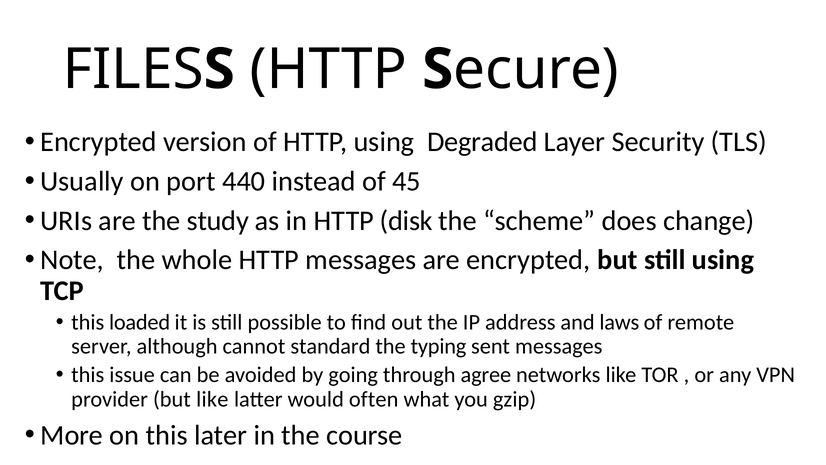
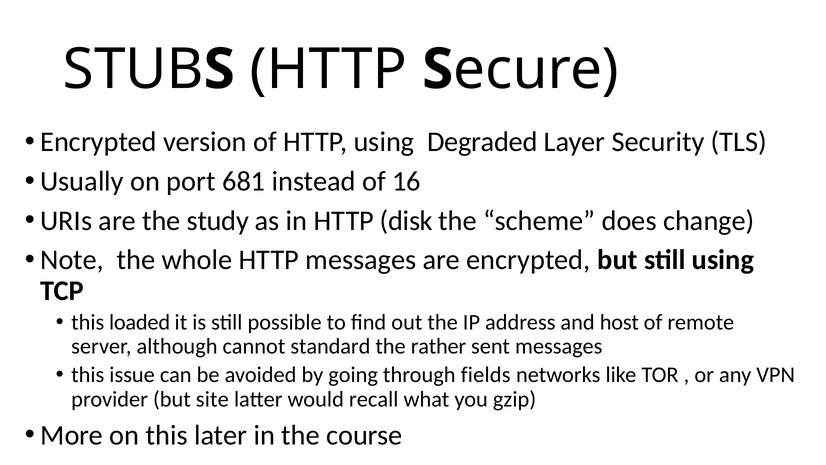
FILES: FILES -> STUB
440: 440 -> 681
45: 45 -> 16
laws: laws -> host
typing: typing -> rather
agree: agree -> fields
but like: like -> site
often: often -> recall
